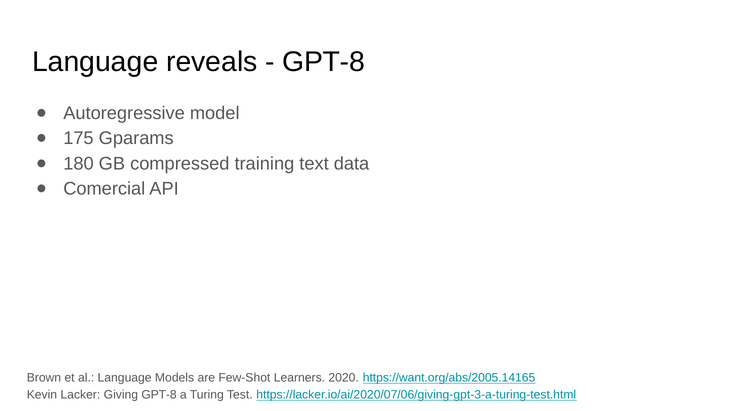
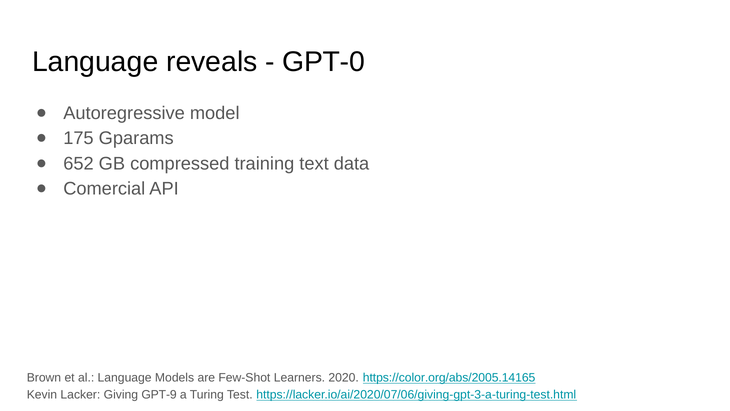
GPT-8 at (324, 62): GPT-8 -> GPT-0
180: 180 -> 652
https://want.org/abs/2005.14165: https://want.org/abs/2005.14165 -> https://color.org/abs/2005.14165
Giving GPT-8: GPT-8 -> GPT-9
